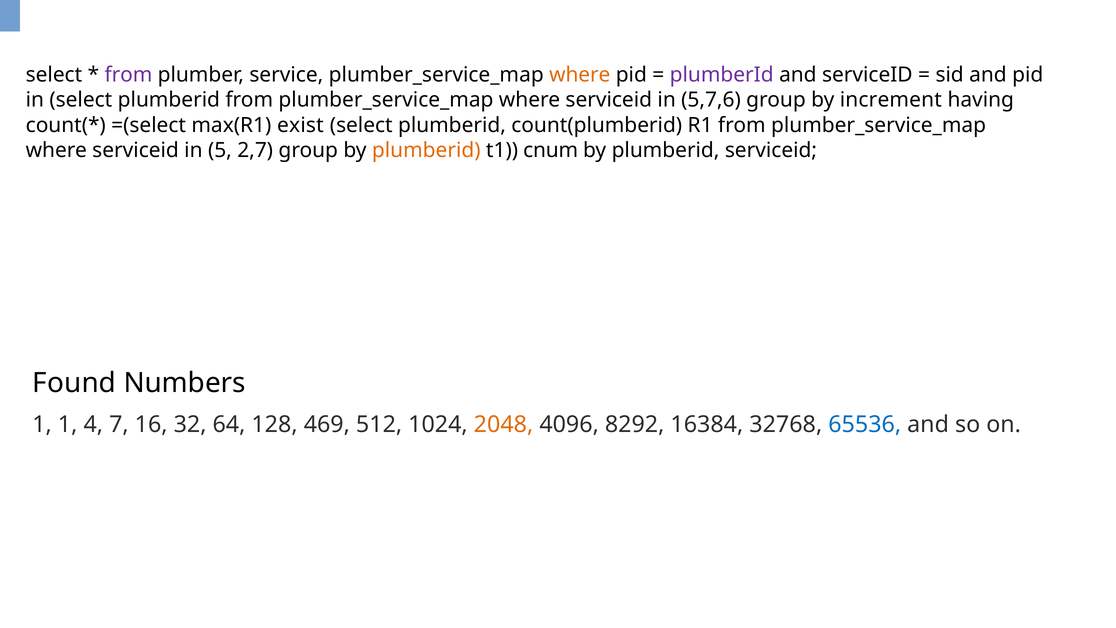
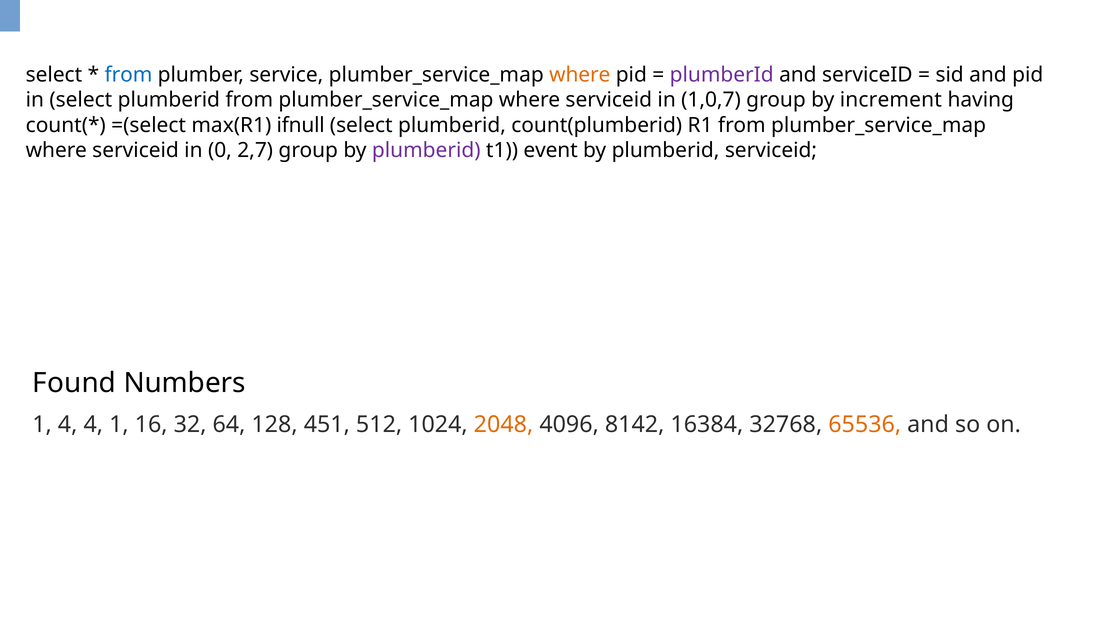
from at (128, 75) colour: purple -> blue
5,7,6: 5,7,6 -> 1,0,7
exist: exist -> ifnull
5: 5 -> 0
plumberid at (426, 150) colour: orange -> purple
cnum: cnum -> event
1 1: 1 -> 4
4 7: 7 -> 1
469: 469 -> 451
8292: 8292 -> 8142
65536 colour: blue -> orange
